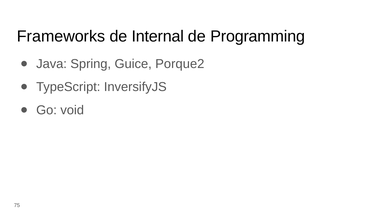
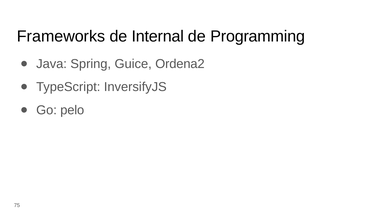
Porque2: Porque2 -> Ordena2
void: void -> pelo
